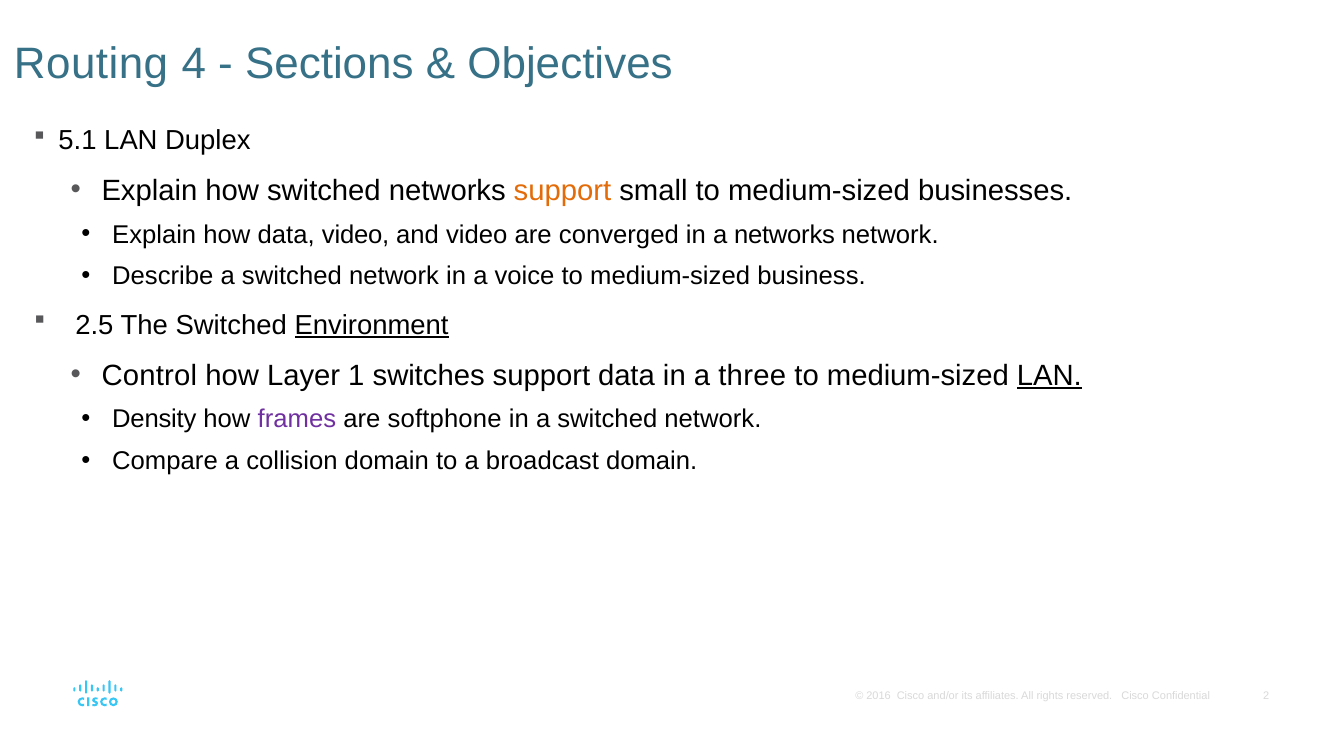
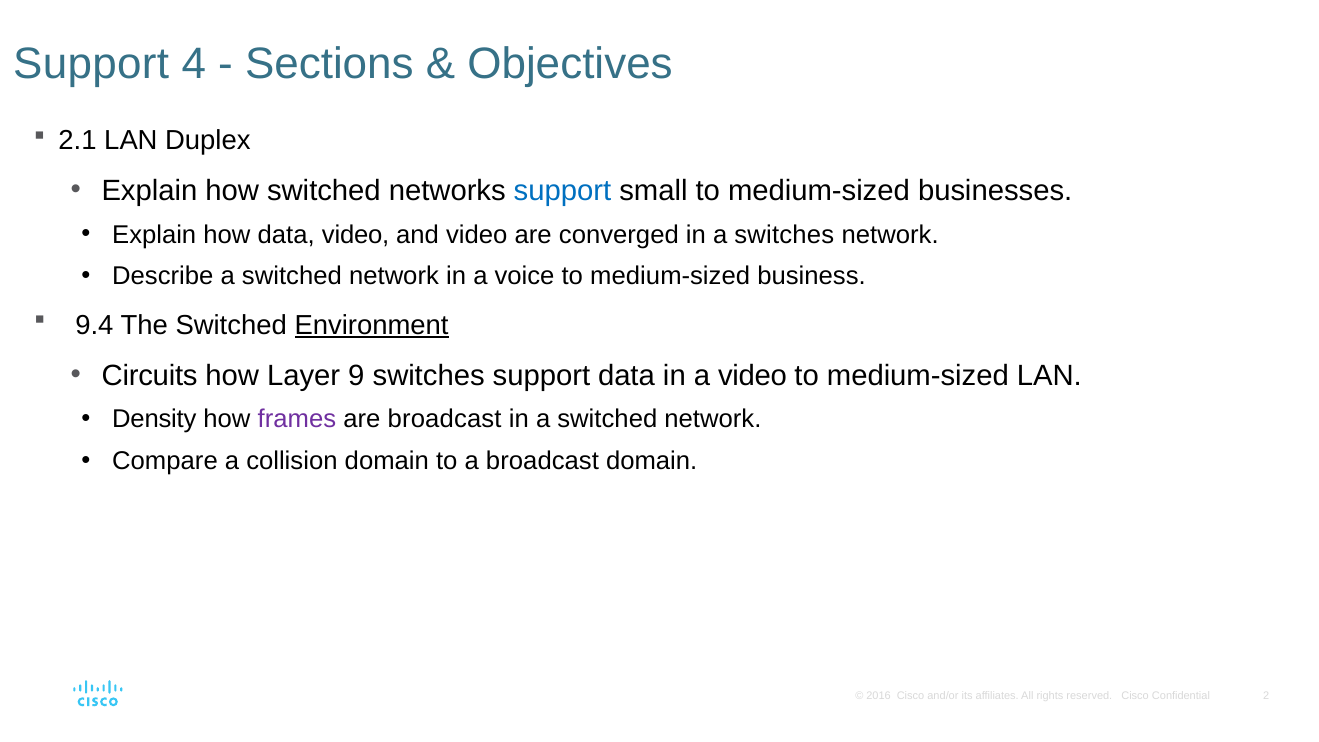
Routing at (91, 64): Routing -> Support
5.1: 5.1 -> 2.1
support at (562, 191) colour: orange -> blue
a networks: networks -> switches
2.5: 2.5 -> 9.4
Control: Control -> Circuits
1: 1 -> 9
a three: three -> video
LAN at (1049, 376) underline: present -> none
are softphone: softphone -> broadcast
